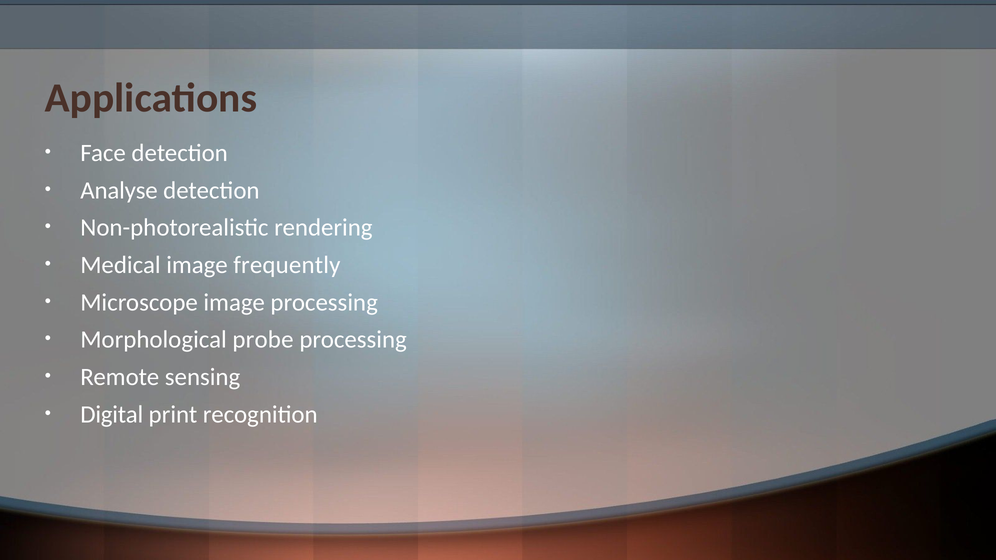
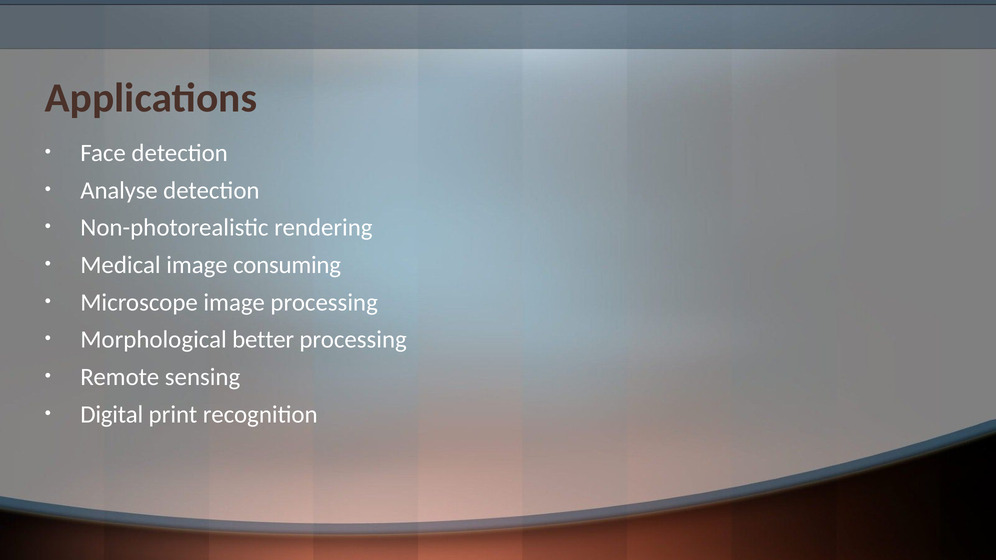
frequently: frequently -> consuming
probe: probe -> better
